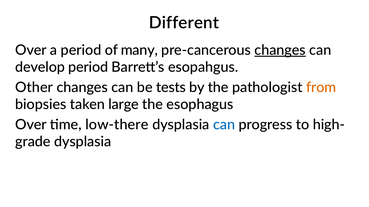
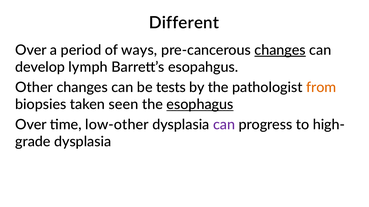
many: many -> ways
develop period: period -> lymph
large: large -> seen
esophagus underline: none -> present
low-there: low-there -> low-other
can at (224, 125) colour: blue -> purple
